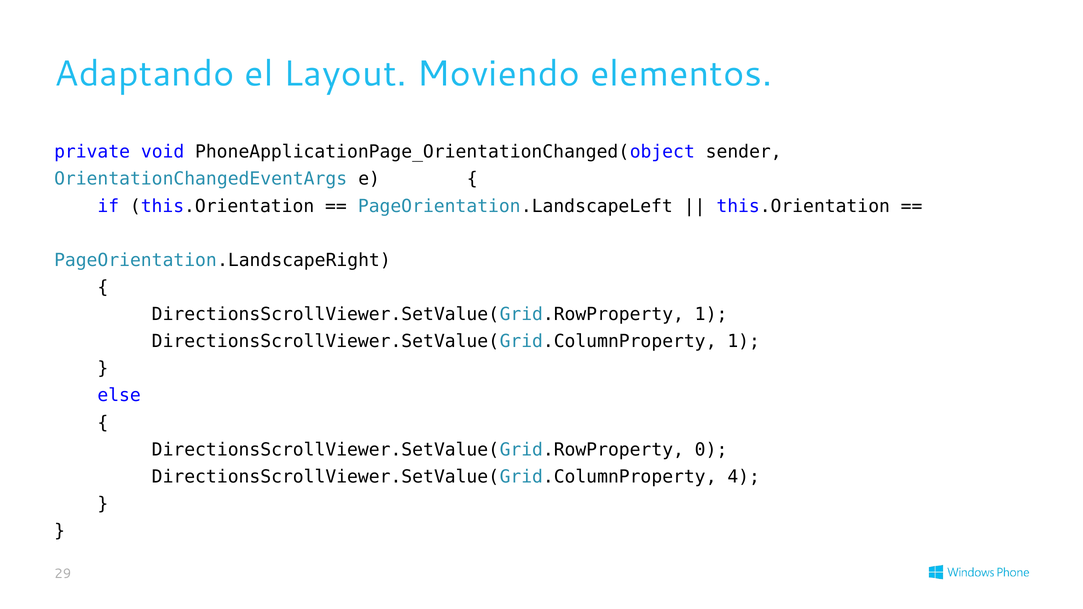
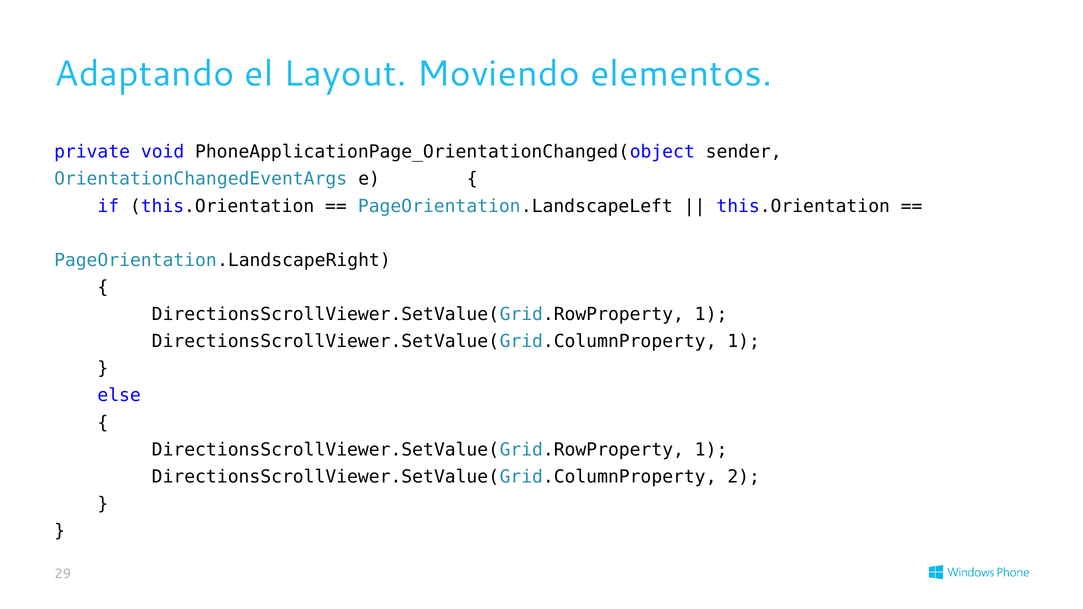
0 at (711, 450): 0 -> 1
4: 4 -> 2
